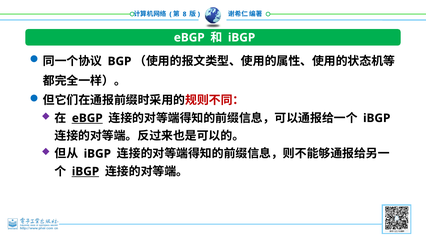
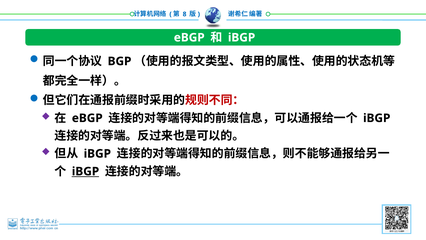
eBGP at (87, 118) underline: present -> none
